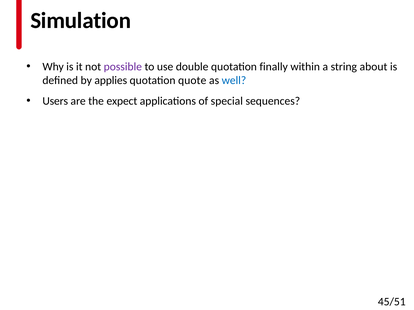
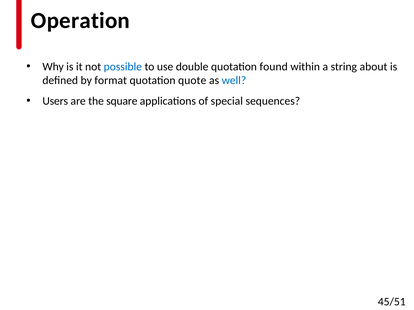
Simulation: Simulation -> Operation
possible colour: purple -> blue
finally: finally -> found
applies: applies -> format
expect: expect -> square
